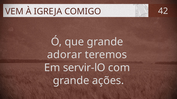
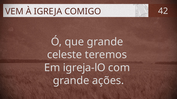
adorar: adorar -> celeste
servir-lO: servir-lO -> igreja-lO
